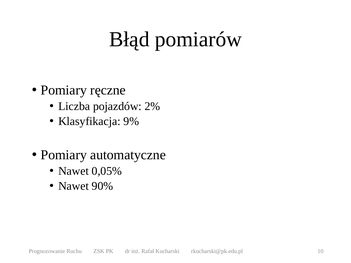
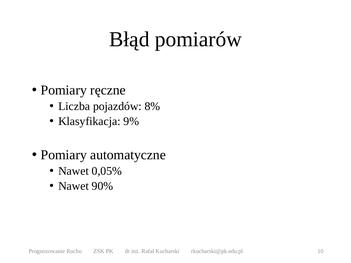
2%: 2% -> 8%
